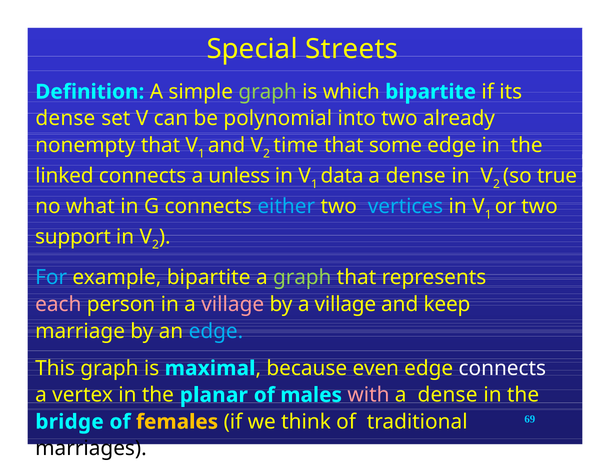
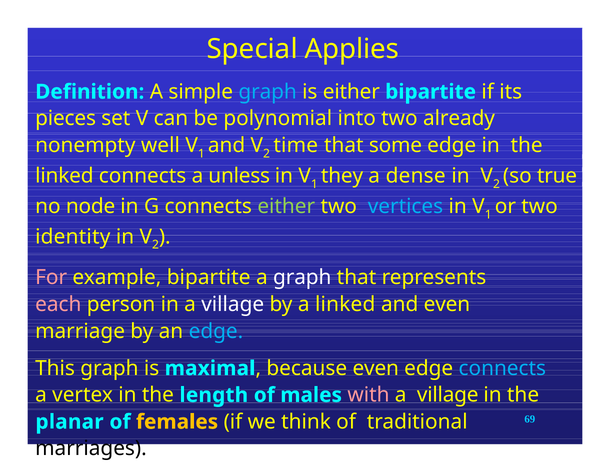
Streets: Streets -> Applies
graph at (268, 92) colour: light green -> light blue
is which: which -> either
dense at (65, 118): dense -> pieces
nonempty that: that -> well
data: data -> they
what: what -> node
either at (286, 206) colour: light blue -> light green
support: support -> identity
For colour: light blue -> pink
graph at (302, 277) colour: light green -> white
village at (233, 304) colour: pink -> white
by a village: village -> linked
and keep: keep -> even
connects at (502, 368) colour: white -> light blue
planar: planar -> length
dense at (448, 395): dense -> village
bridge: bridge -> planar
